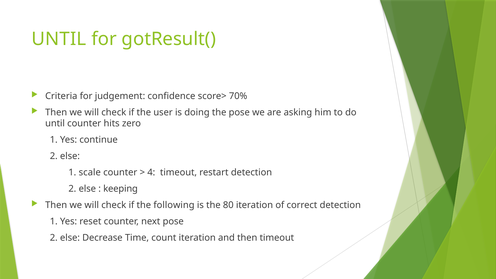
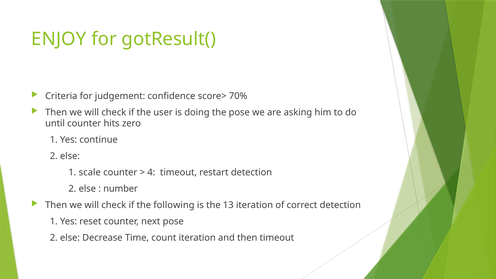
UNTIL at (59, 39): UNTIL -> ENJOY
keeping: keeping -> number
80: 80 -> 13
